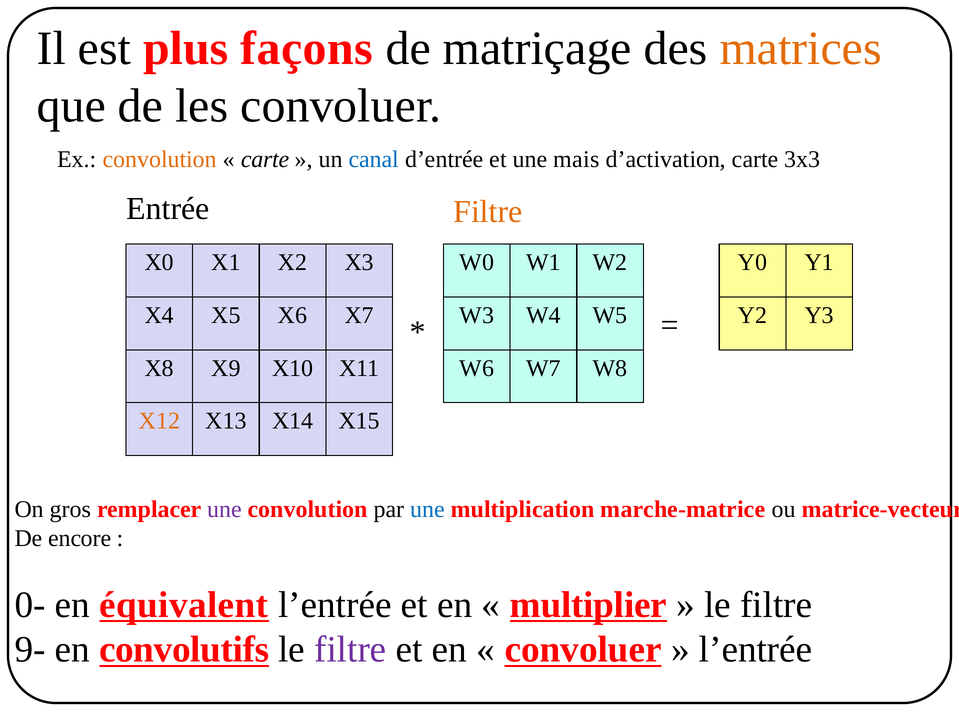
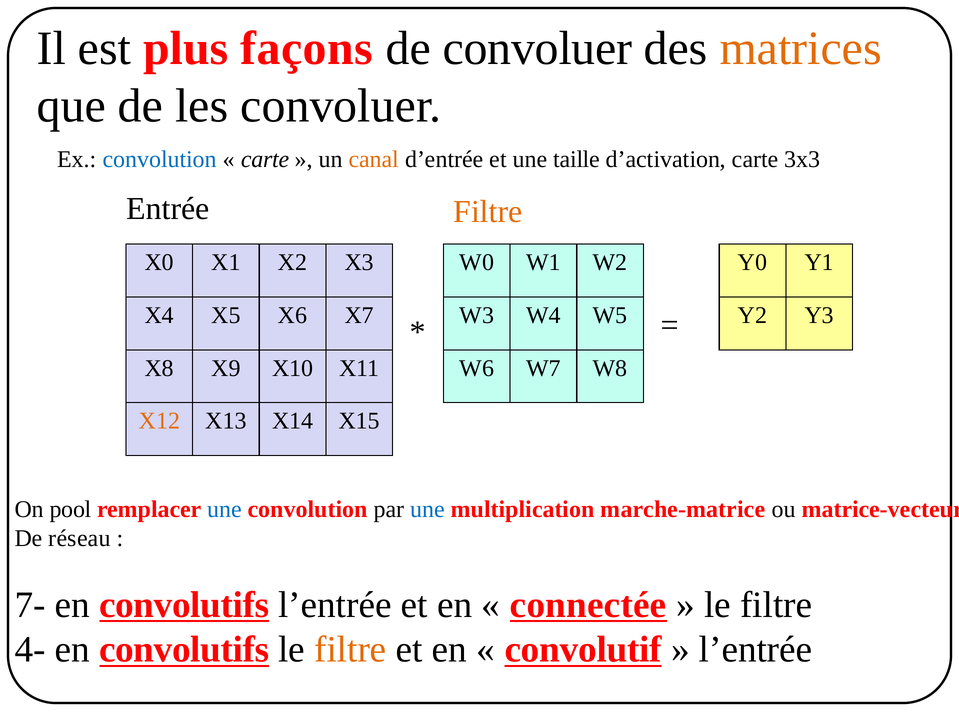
de matriçage: matriçage -> convoluer
convolution at (160, 159) colour: orange -> blue
canal colour: blue -> orange
mais: mais -> taille
gros: gros -> pool
une at (225, 510) colour: purple -> blue
encore: encore -> réseau
0-: 0- -> 7-
équivalent at (184, 605): équivalent -> convolutifs
multiplier: multiplier -> connectée
9-: 9- -> 4-
filtre at (350, 650) colour: purple -> orange
convoluer at (583, 650): convoluer -> convolutif
